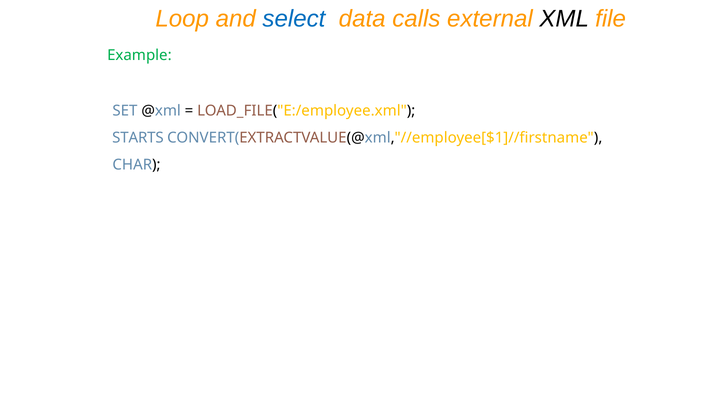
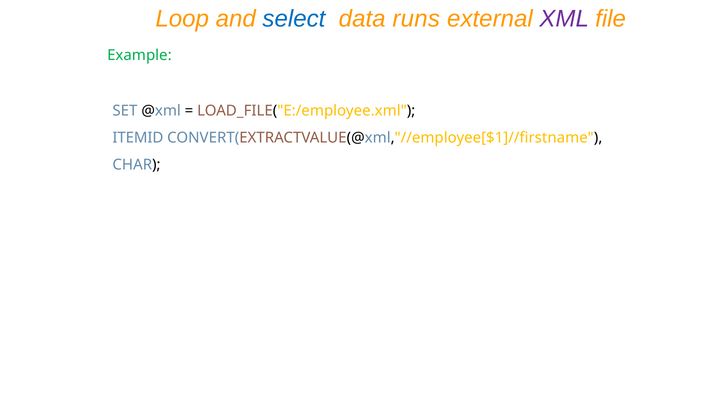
calls: calls -> runs
XML colour: black -> purple
STARTS: STARTS -> ITEMID
